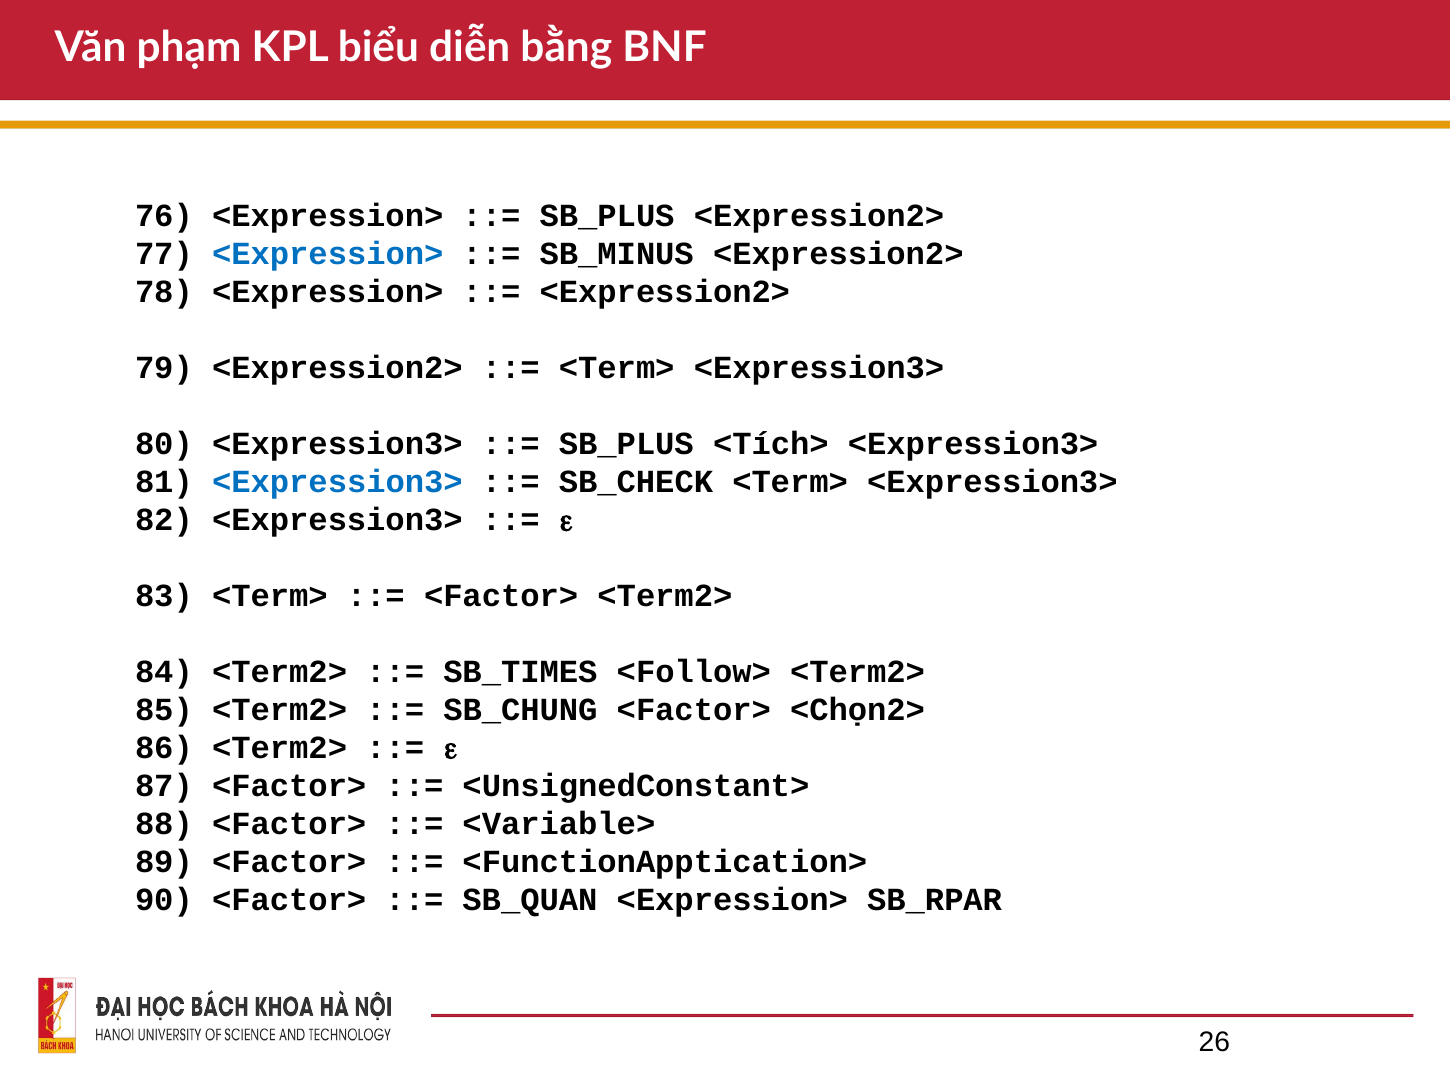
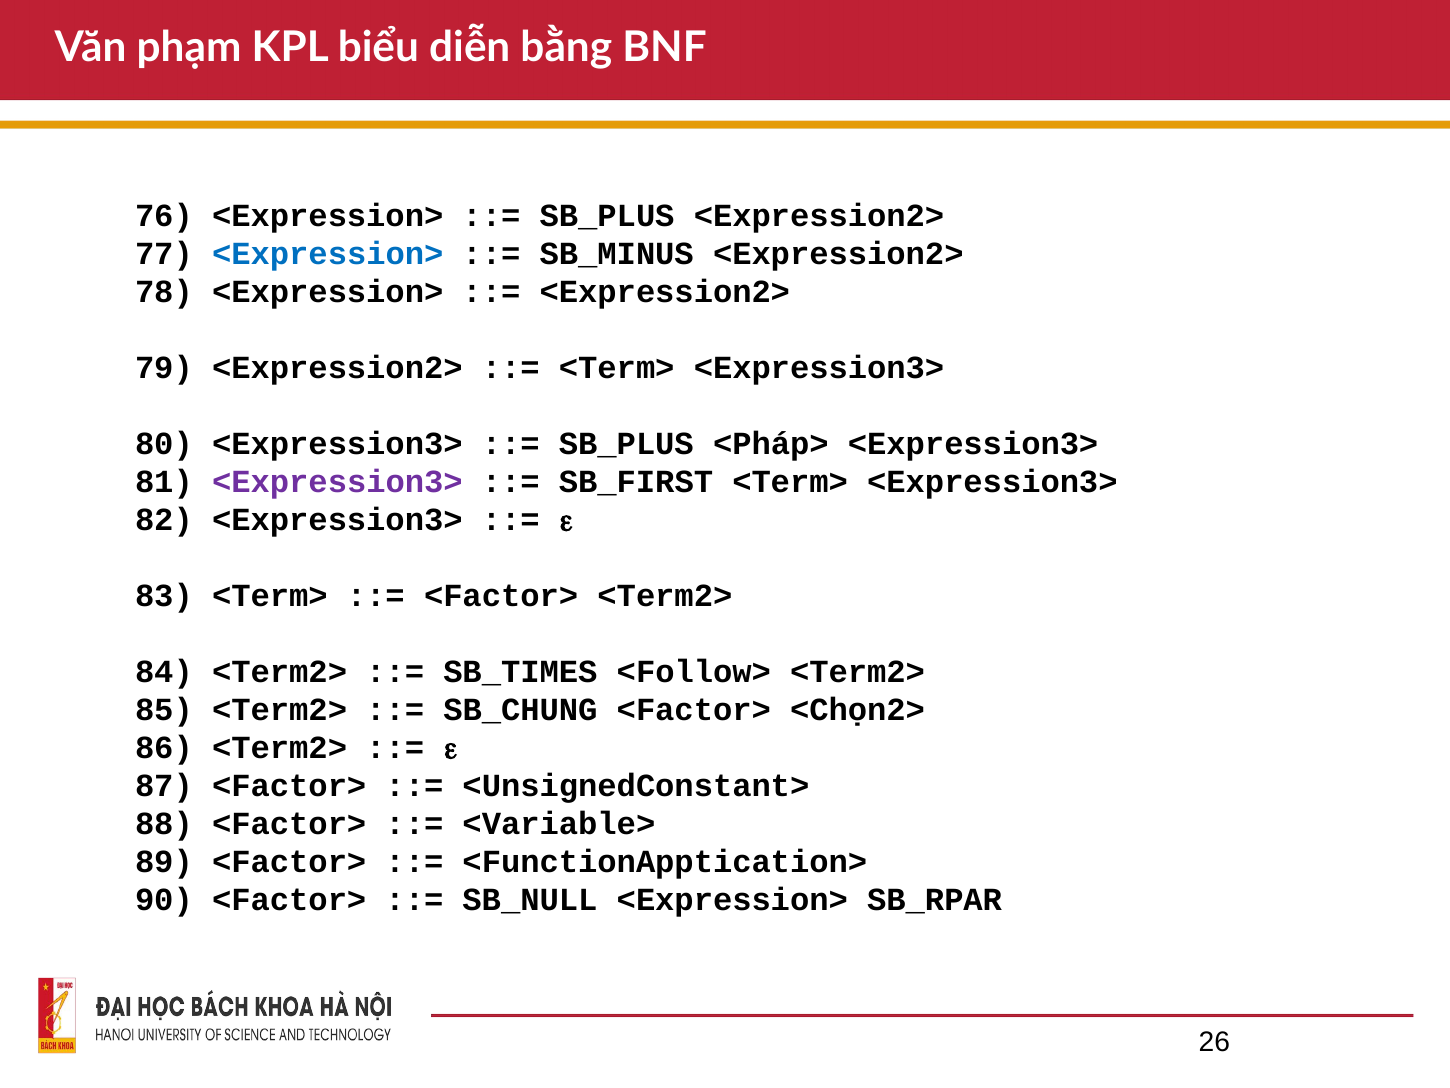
<Tích>: <Tích> -> <Pháp>
<Expression3> at (337, 482) colour: blue -> purple
SB_CHECK: SB_CHECK -> SB_FIRST
SB_QUAN: SB_QUAN -> SB_NULL
